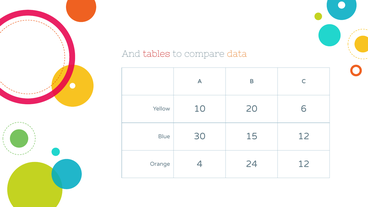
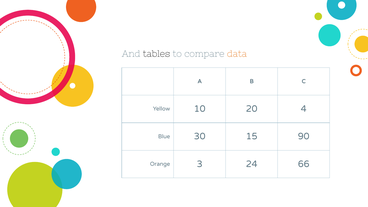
tables colour: red -> black
6: 6 -> 4
15 12: 12 -> 90
4: 4 -> 3
24 12: 12 -> 66
